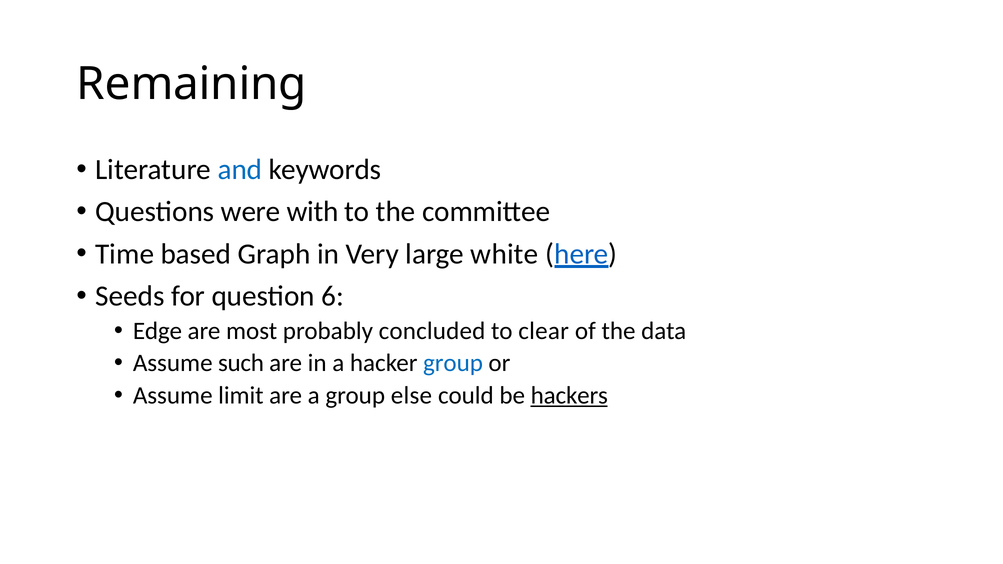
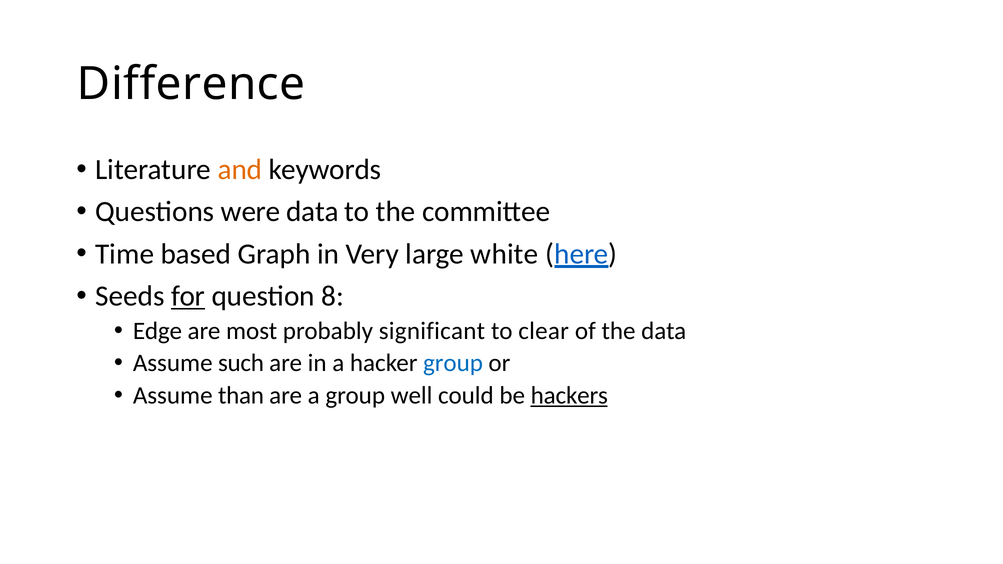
Remaining: Remaining -> Difference
and colour: blue -> orange
were with: with -> data
for underline: none -> present
6: 6 -> 8
concluded: concluded -> significant
limit: limit -> than
else: else -> well
